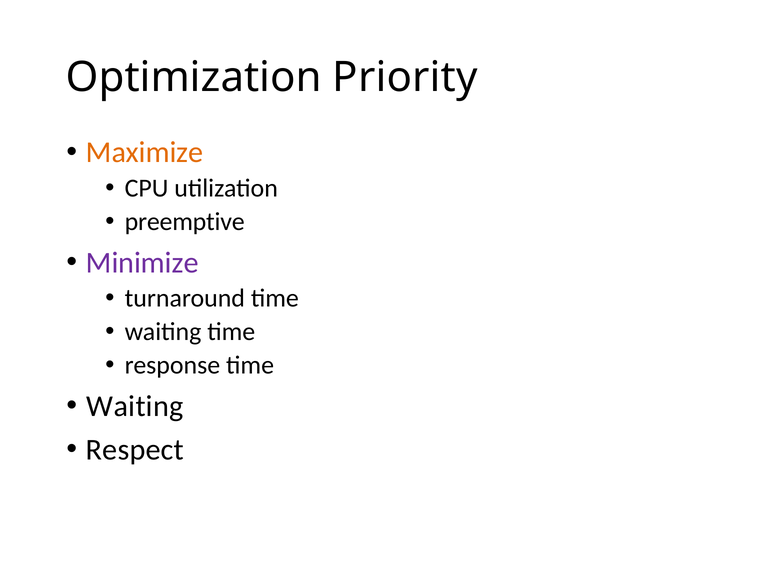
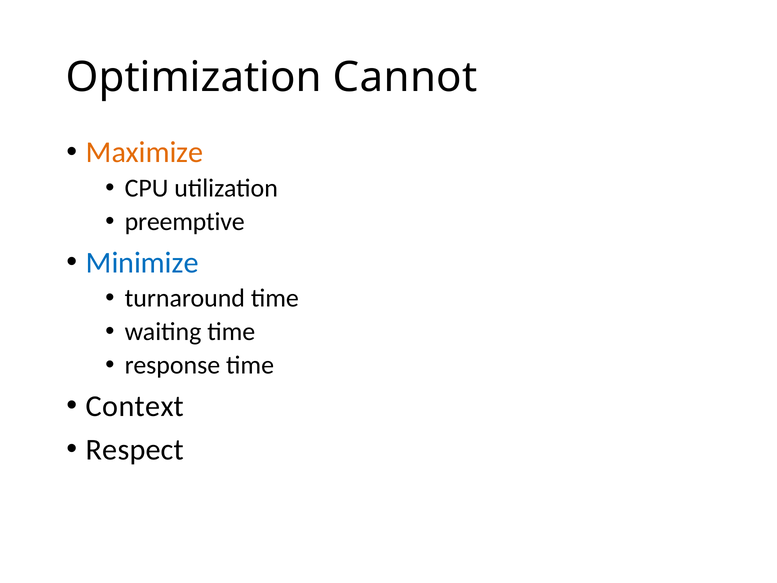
Priority: Priority -> Cannot
Minimize colour: purple -> blue
Waiting at (135, 406): Waiting -> Context
